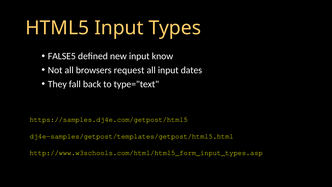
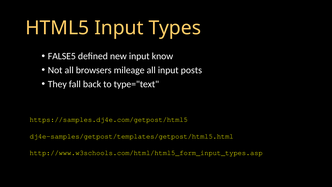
request: request -> mileage
dates: dates -> posts
